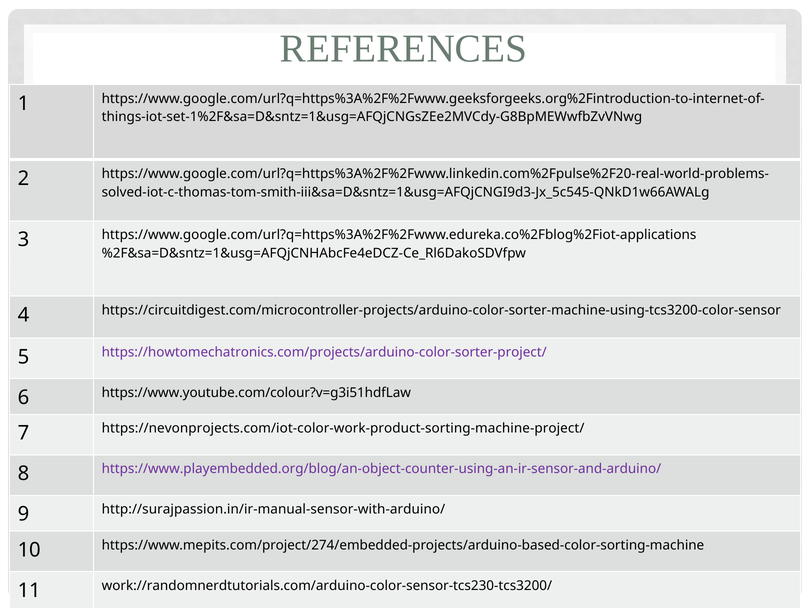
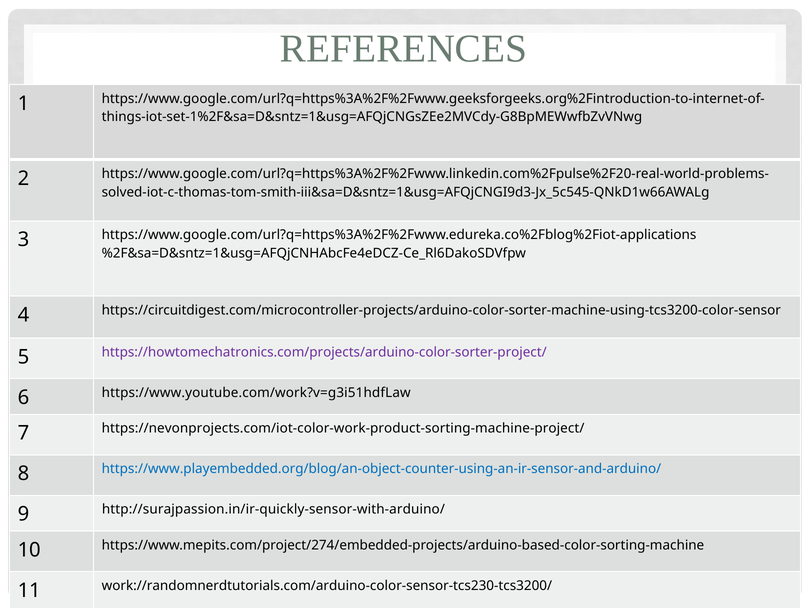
https://www.youtube.com/colour?v=g3i51hdfLaw: https://www.youtube.com/colour?v=g3i51hdfLaw -> https://www.youtube.com/work?v=g3i51hdfLaw
https://www.playembedded.org/blog/an-object-counter-using-an-ir-sensor-and-arduino/ colour: purple -> blue
http://surajpassion.in/ir-manual-sensor-with-arduino/: http://surajpassion.in/ir-manual-sensor-with-arduino/ -> http://surajpassion.in/ir-quickly-sensor-with-arduino/
